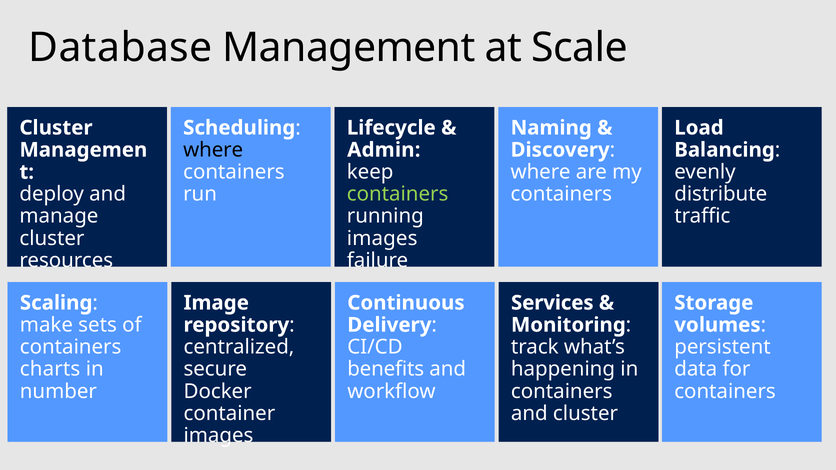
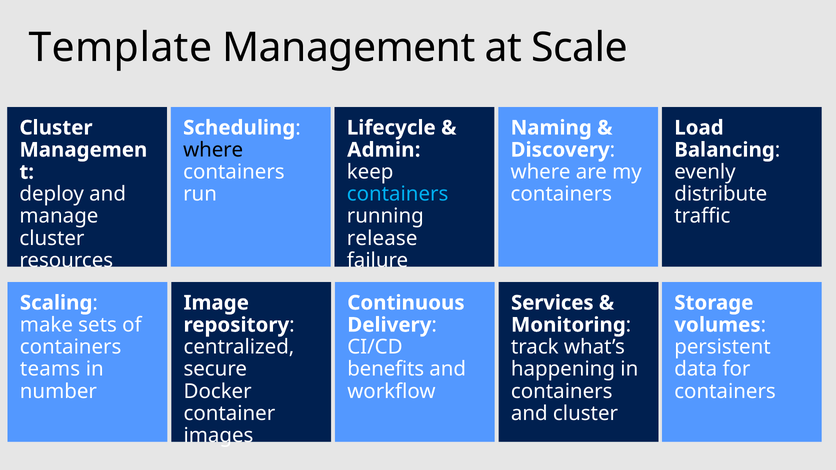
Database: Database -> Template
containers at (398, 194) colour: light green -> light blue
images at (382, 238): images -> release
charts: charts -> teams
